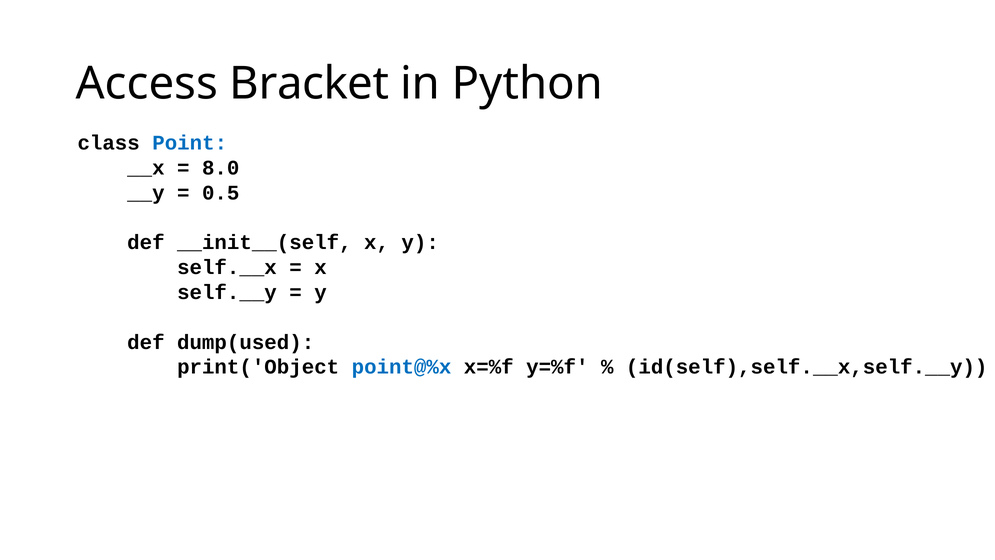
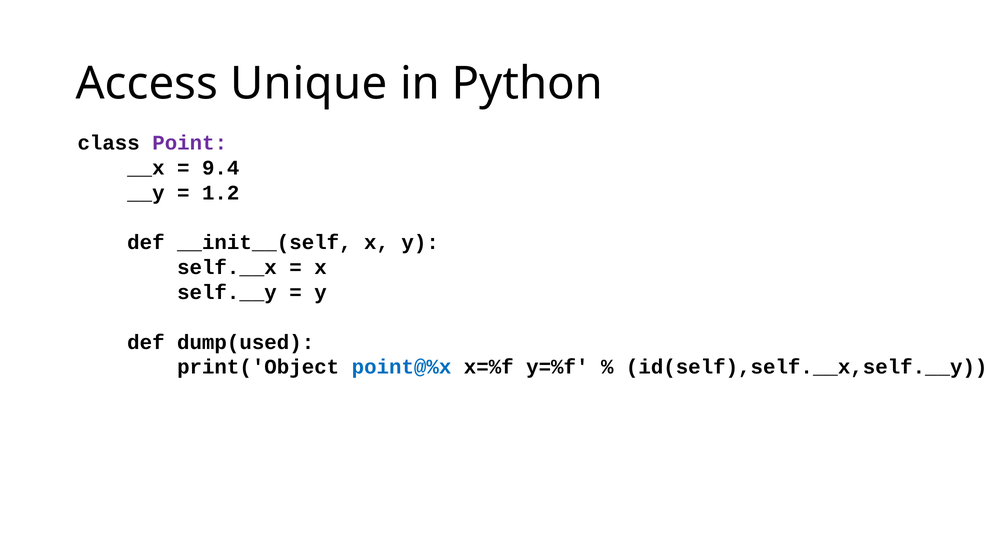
Bracket: Bracket -> Unique
Point colour: blue -> purple
8.0: 8.0 -> 9.4
0.5: 0.5 -> 1.2
